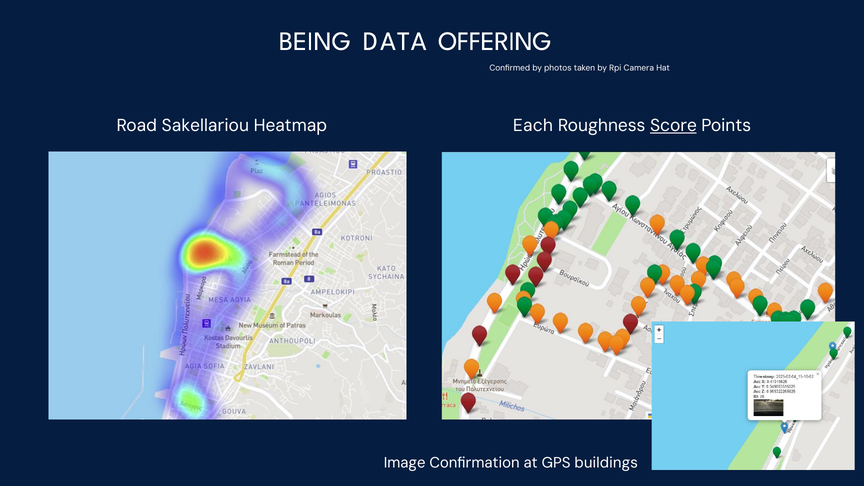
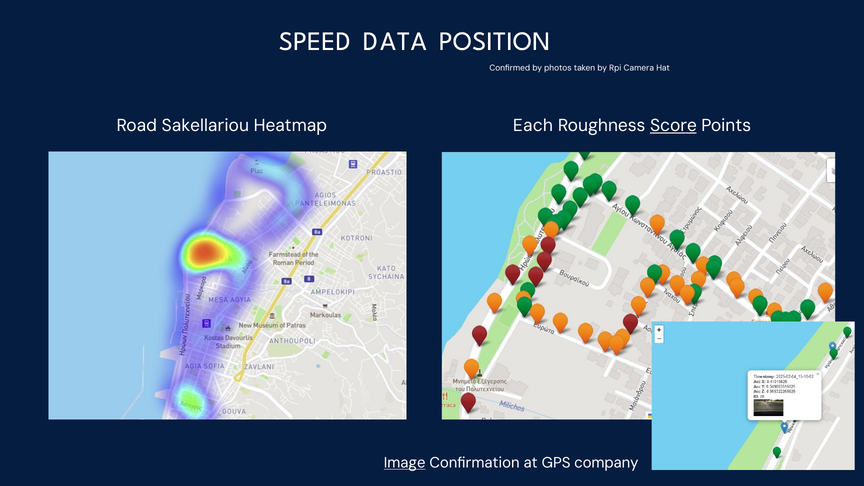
BEING: BEING -> SPEED
OFFERING: OFFERING -> POSITION
Image underline: none -> present
buildings: buildings -> company
